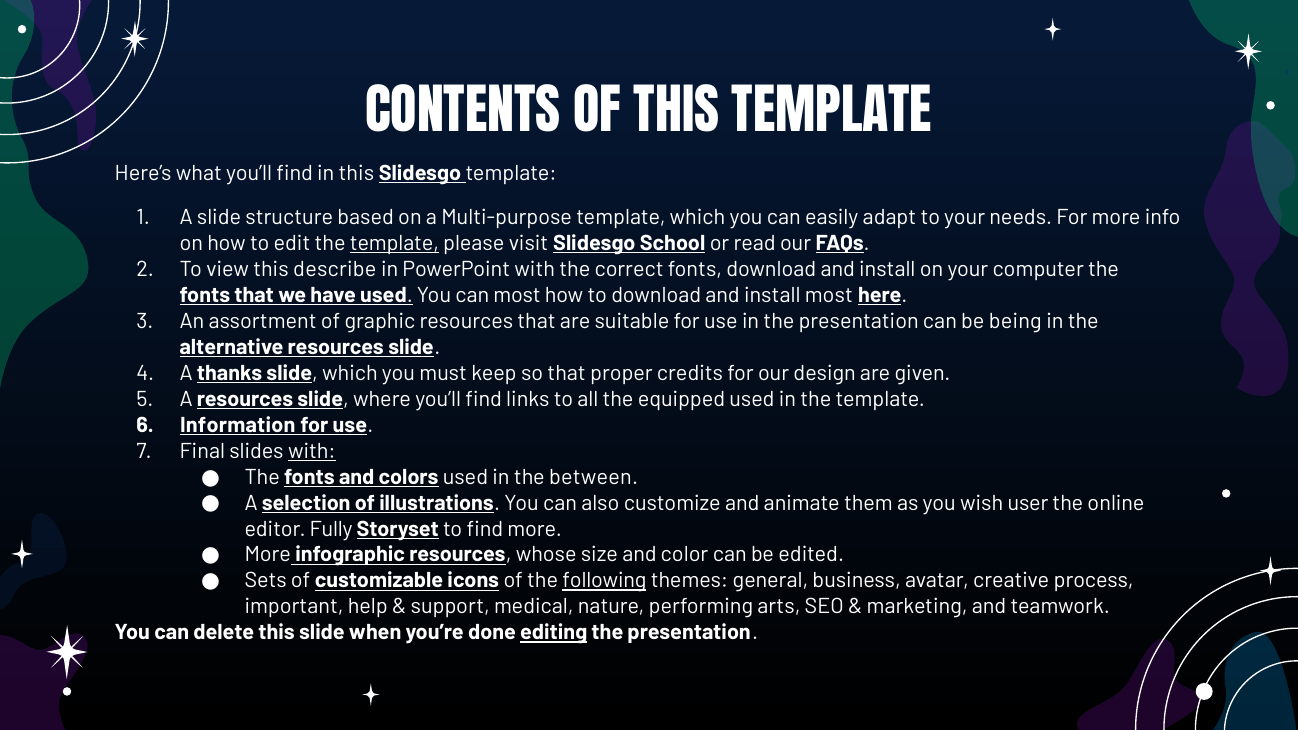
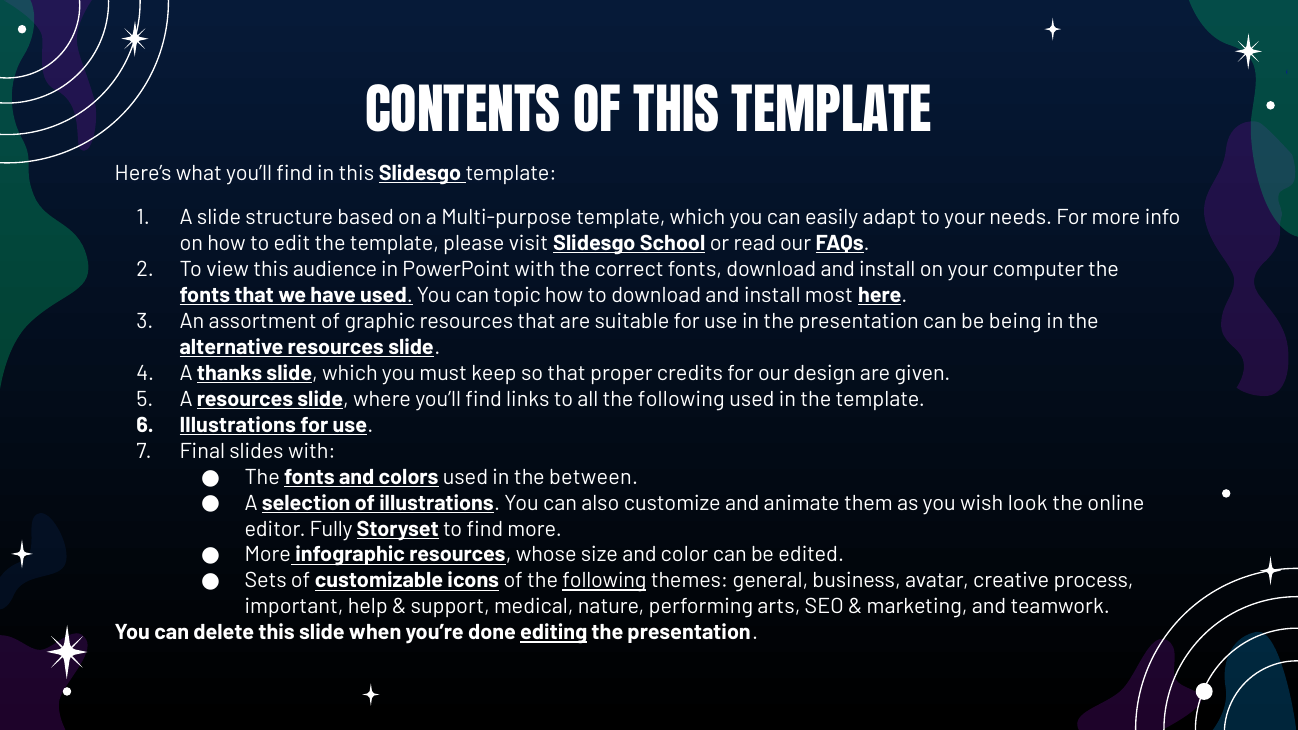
template at (394, 243) underline: present -> none
describe: describe -> audience
can most: most -> topic
all the equipped: equipped -> following
Information at (238, 425): Information -> Illustrations
with at (312, 451) underline: present -> none
user: user -> look
